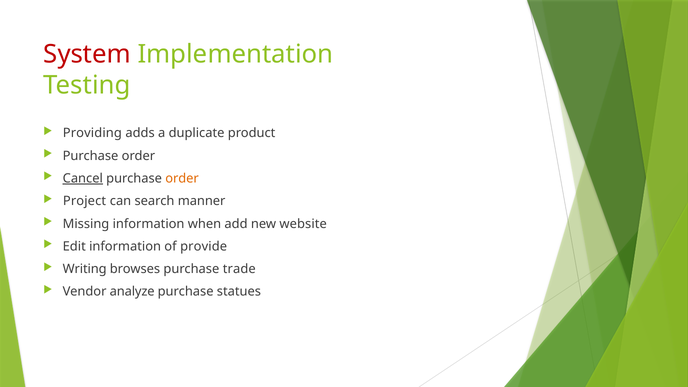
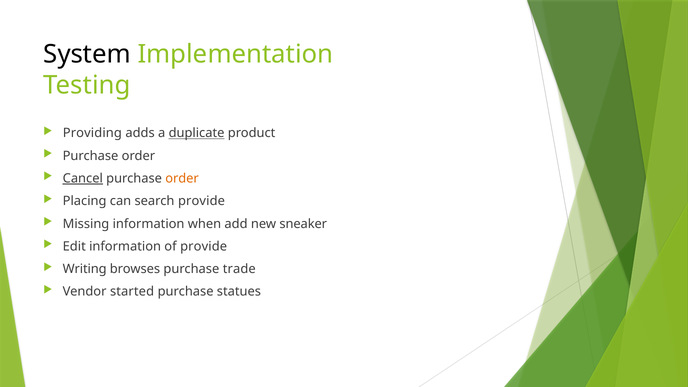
System colour: red -> black
duplicate underline: none -> present
Project: Project -> Placing
search manner: manner -> provide
website: website -> sneaker
analyze: analyze -> started
